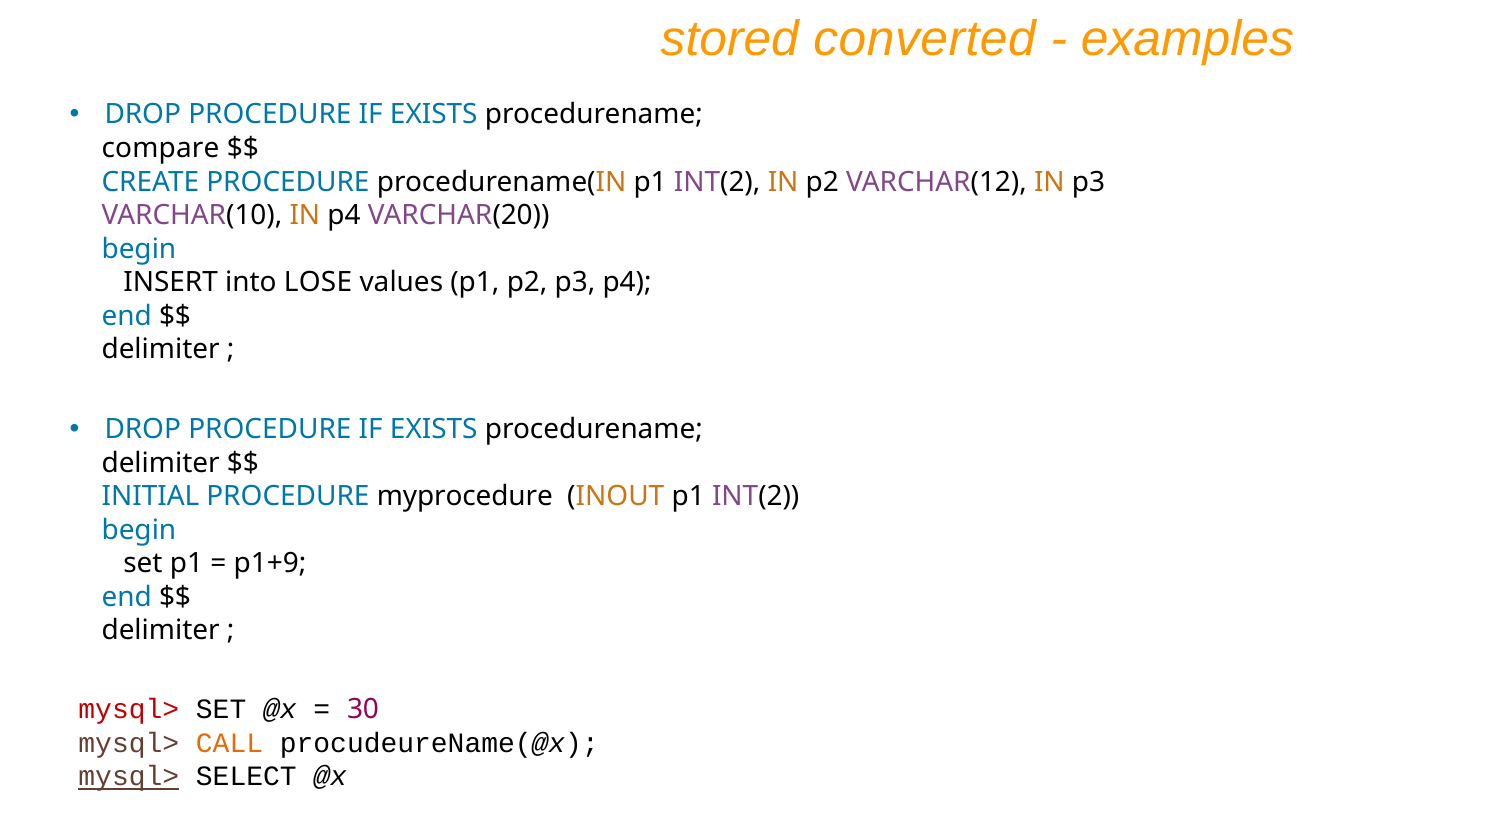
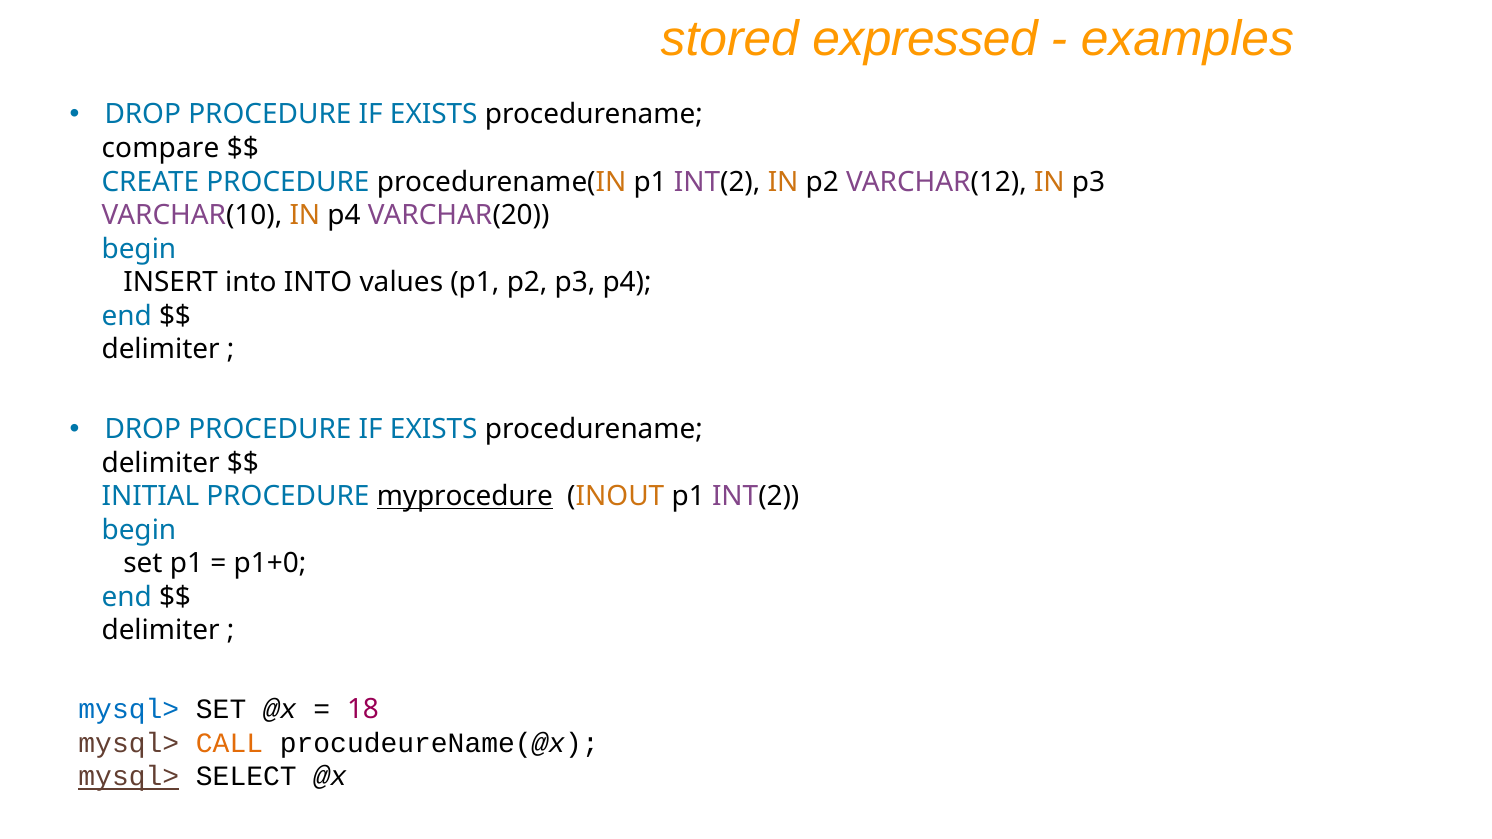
converted: converted -> expressed
into LOSE: LOSE -> INTO
myprocedure underline: none -> present
p1+9: p1+9 -> p1+0
mysql> at (129, 710) colour: red -> blue
30: 30 -> 18
